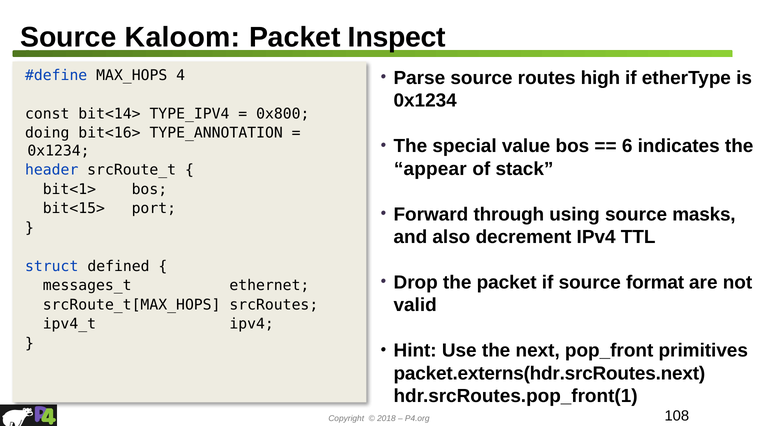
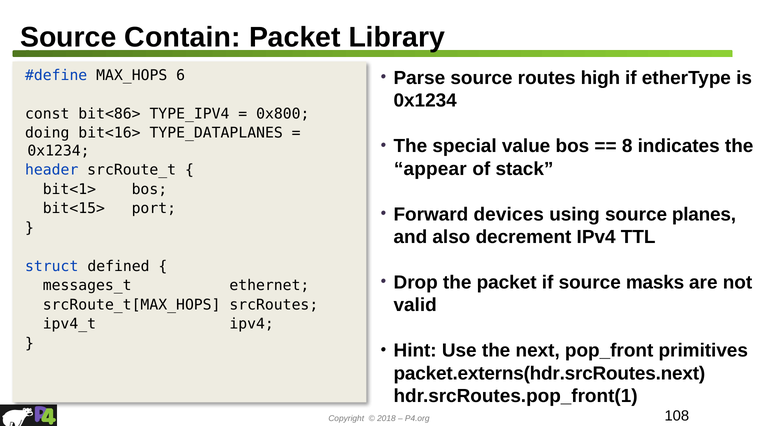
Kaloom: Kaloom -> Contain
Inspect: Inspect -> Library
4: 4 -> 6
bit<14>: bit<14> -> bit<86>
TYPE_ANNOTATION: TYPE_ANNOTATION -> TYPE_DATAPLANES
6: 6 -> 8
through: through -> devices
masks: masks -> planes
format: format -> masks
